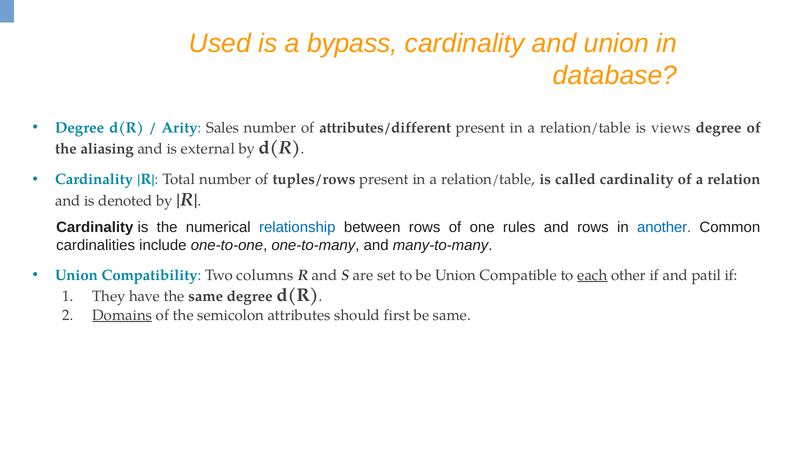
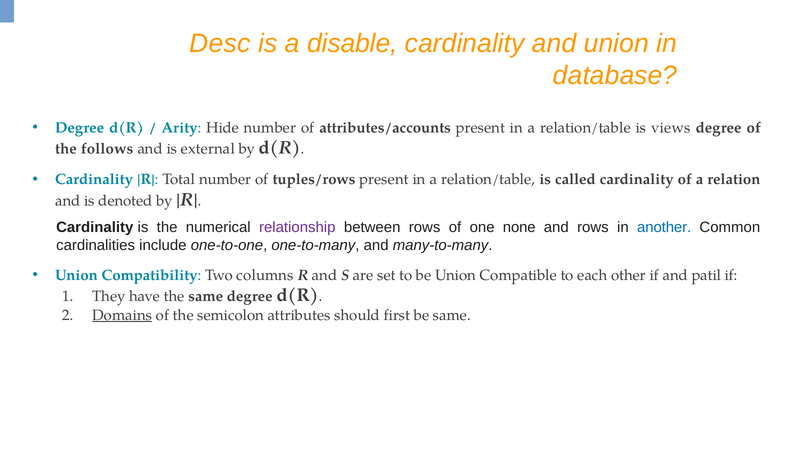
Used: Used -> Desc
bypass: bypass -> disable
Sales: Sales -> Hide
attributes/different: attributes/different -> attributes/accounts
aliasing: aliasing -> follows
relationship colour: blue -> purple
rules: rules -> none
each underline: present -> none
